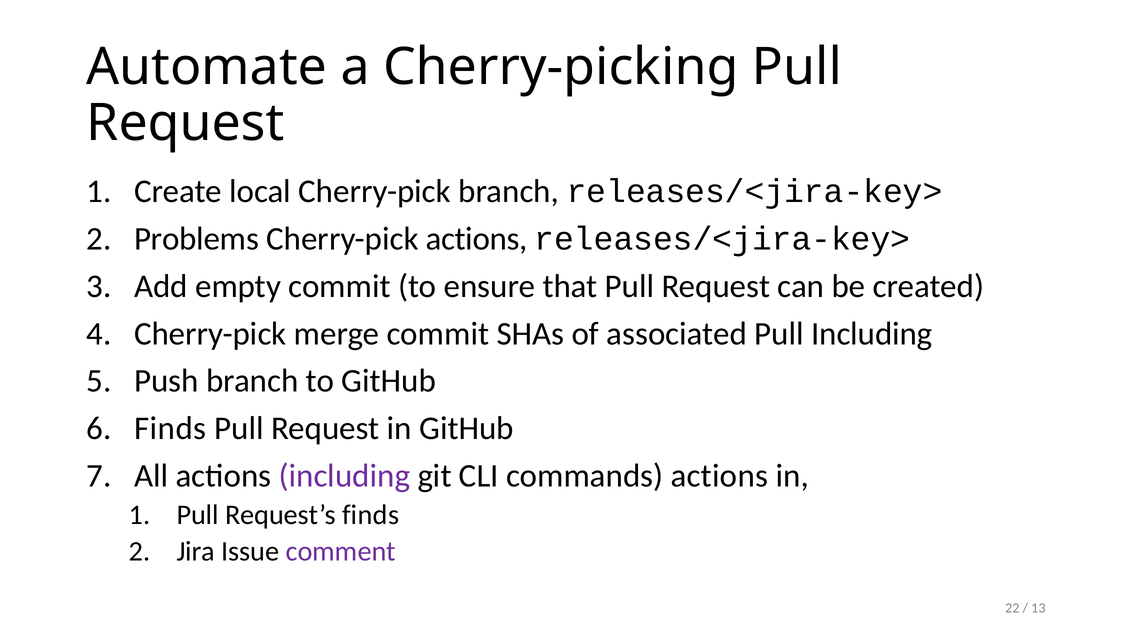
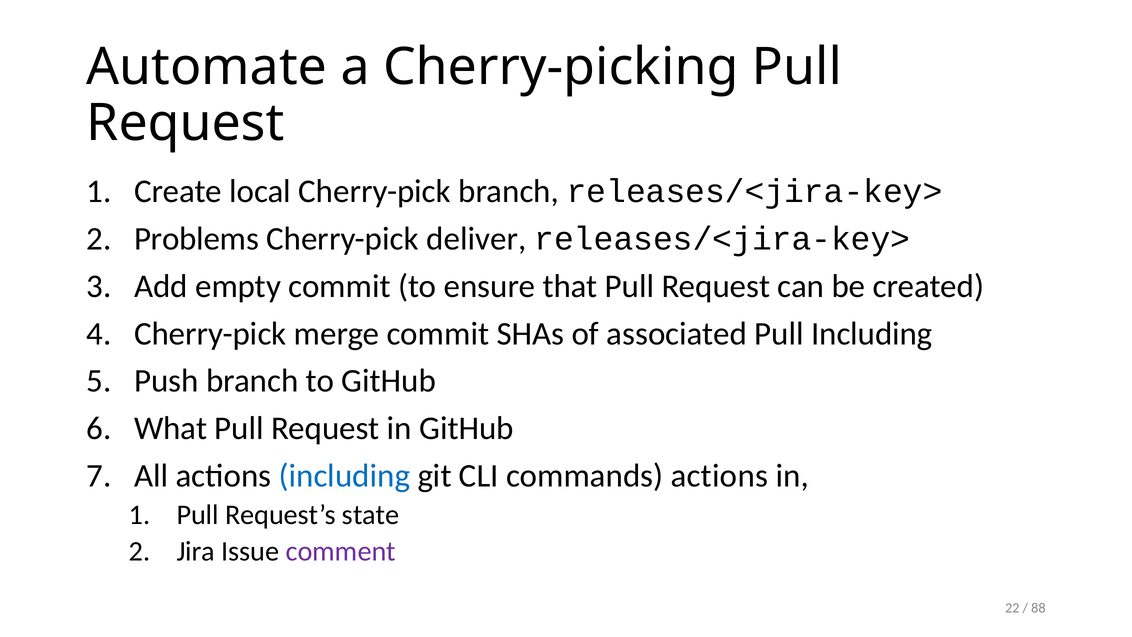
Cherry-pick actions: actions -> deliver
Finds at (170, 428): Finds -> What
including at (344, 476) colour: purple -> blue
Request’s finds: finds -> state
13: 13 -> 88
